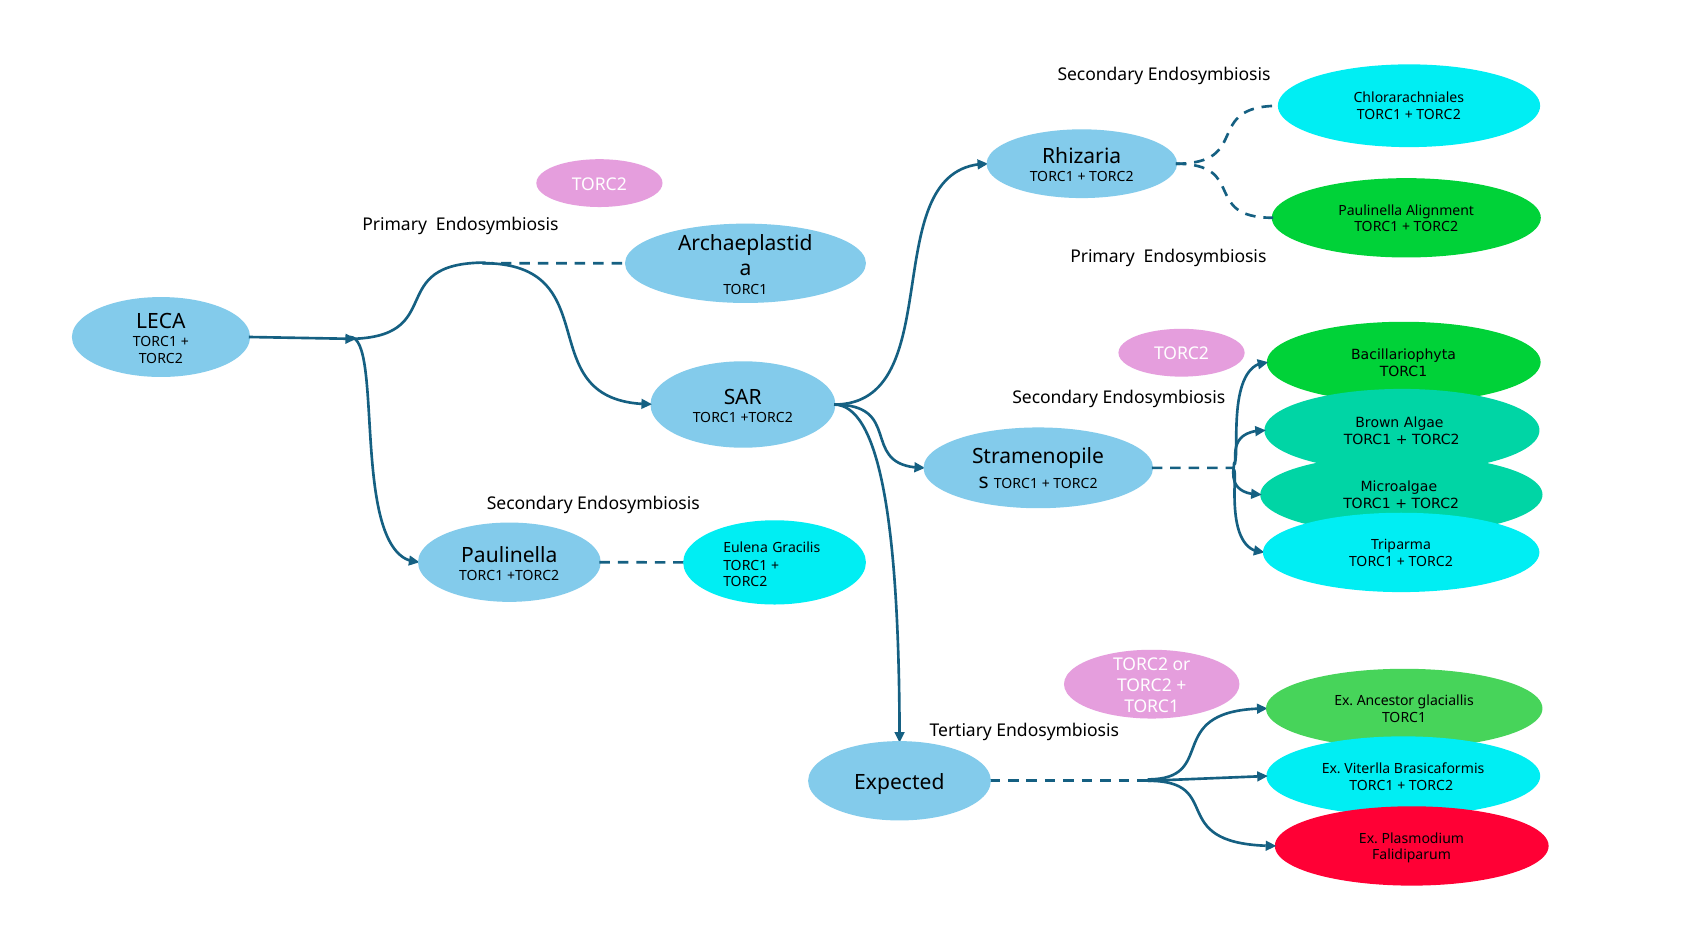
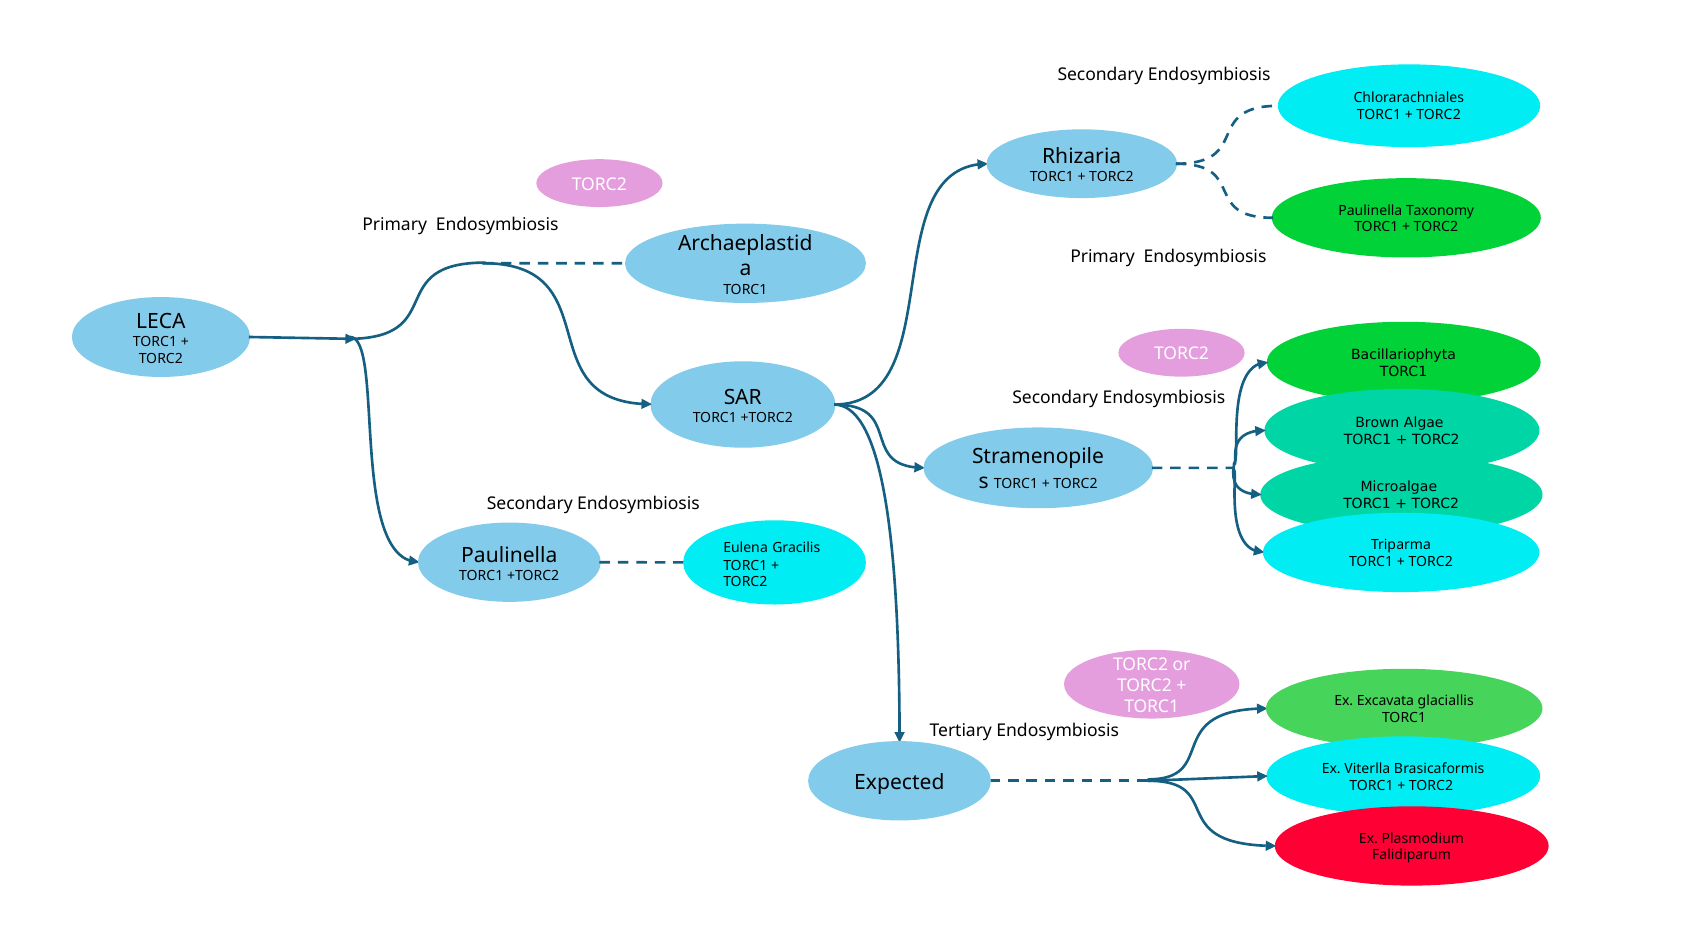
Alignment: Alignment -> Taxonomy
Ancestor: Ancestor -> Excavata
